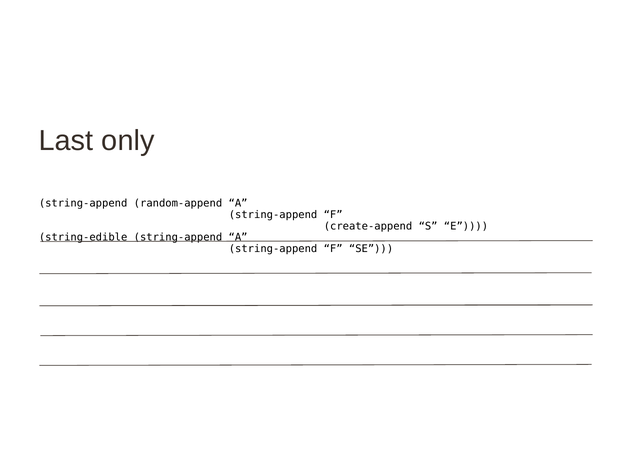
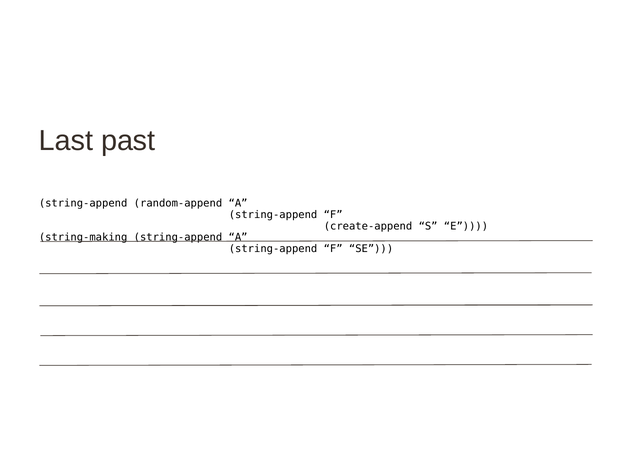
only: only -> past
string-edible: string-edible -> string-making
